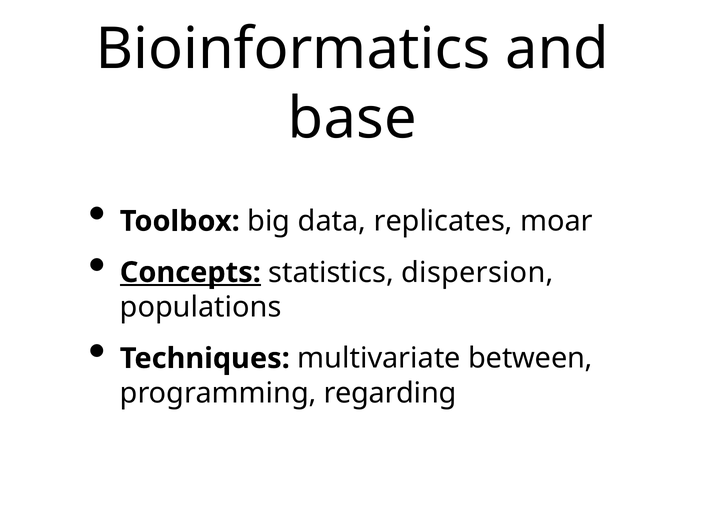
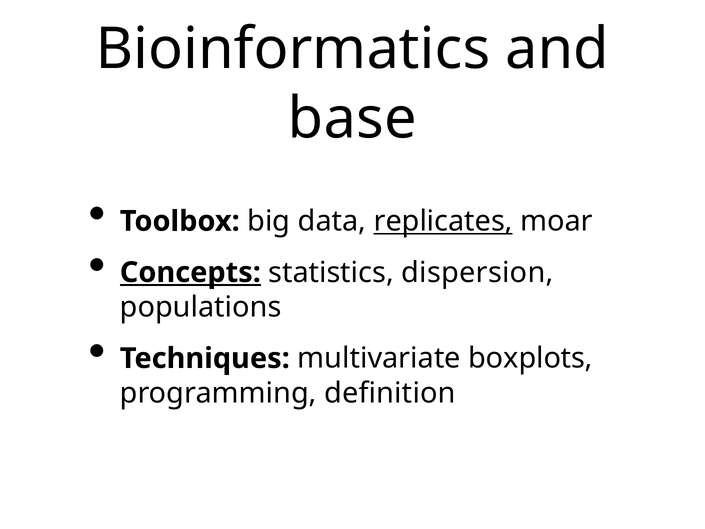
replicates underline: none -> present
between: between -> boxplots
regarding: regarding -> definition
